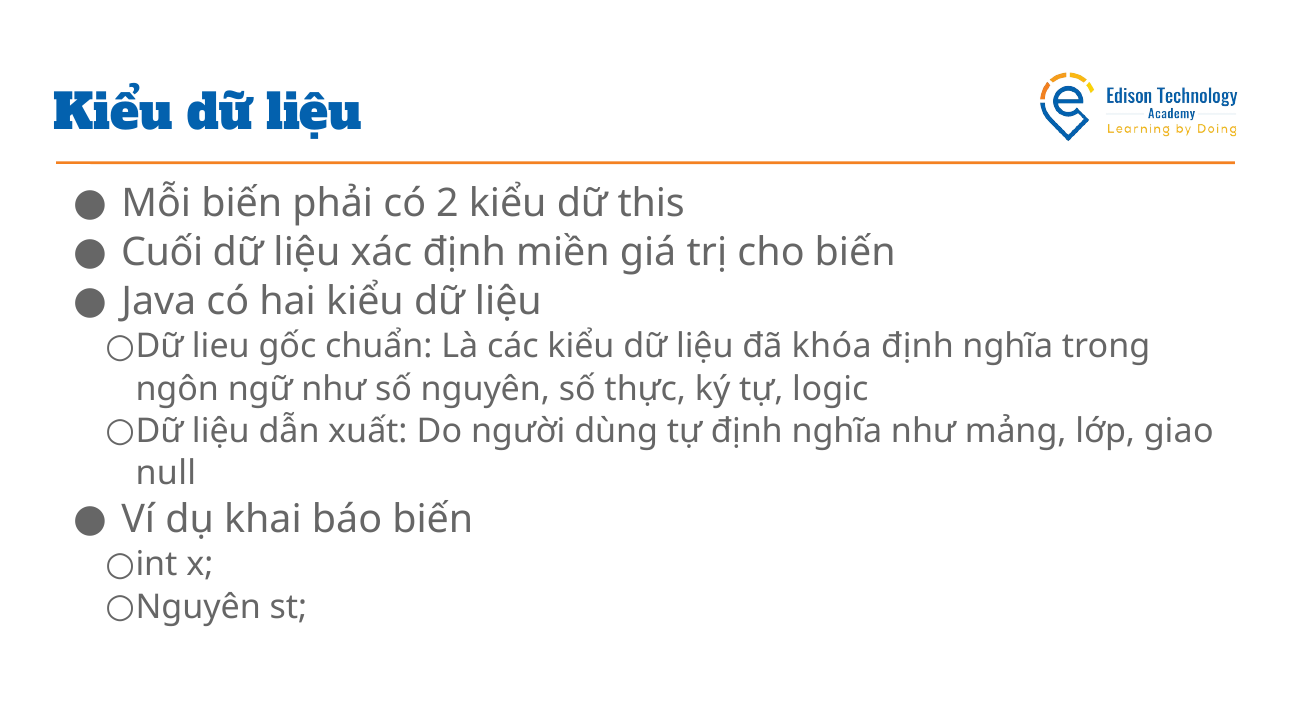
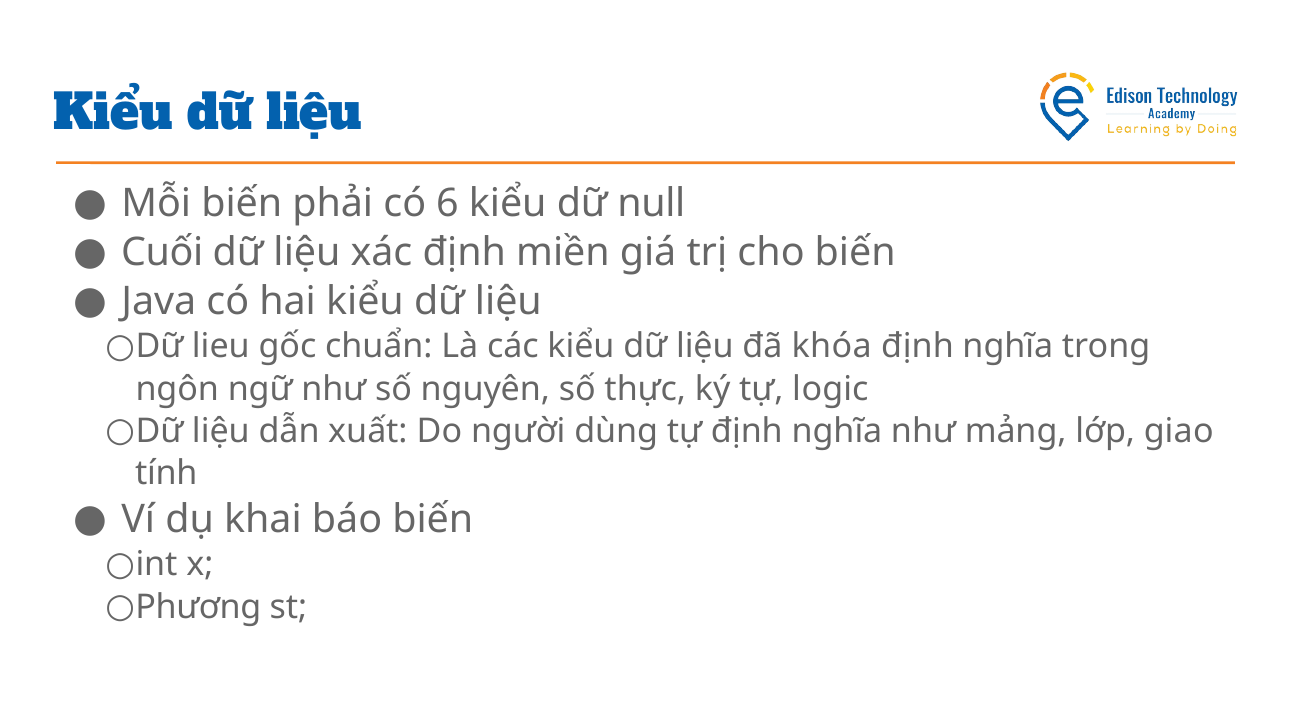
2: 2 -> 6
this: this -> null
null: null -> tính
Nguyên at (198, 607): Nguyên -> Phương
